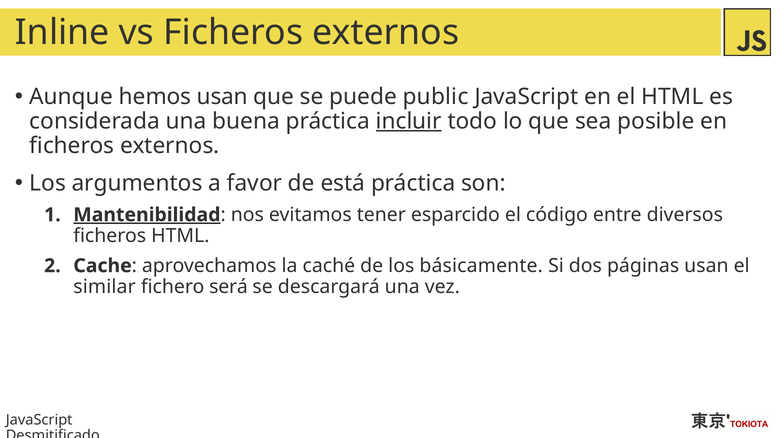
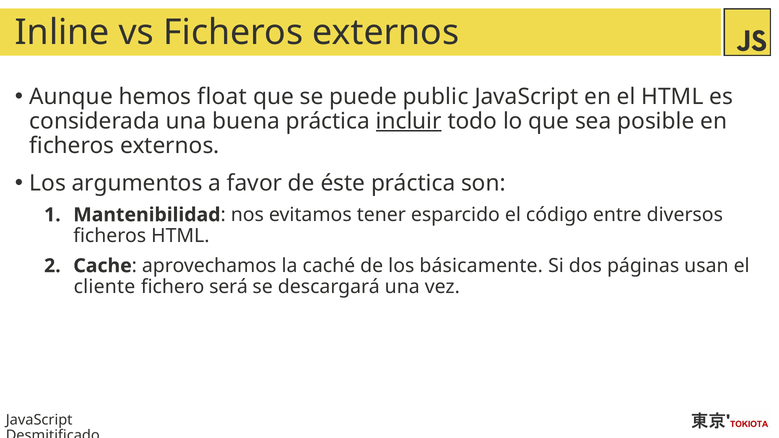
hemos usan: usan -> float
está: está -> éste
Mantenibilidad underline: present -> none
similar: similar -> cliente
